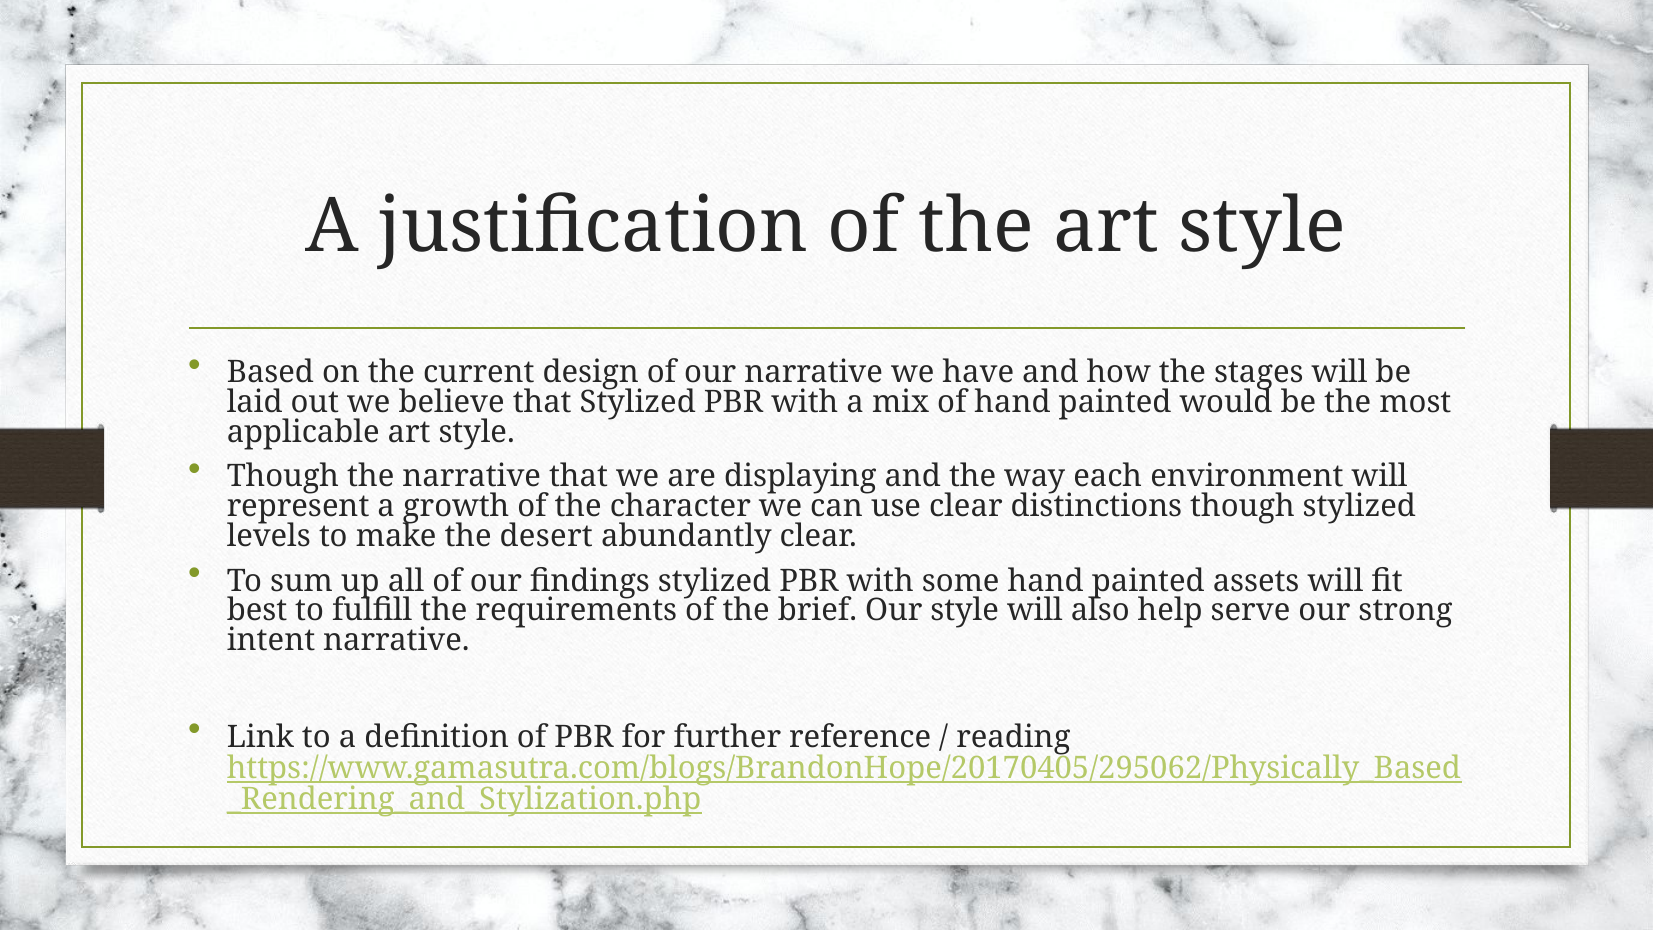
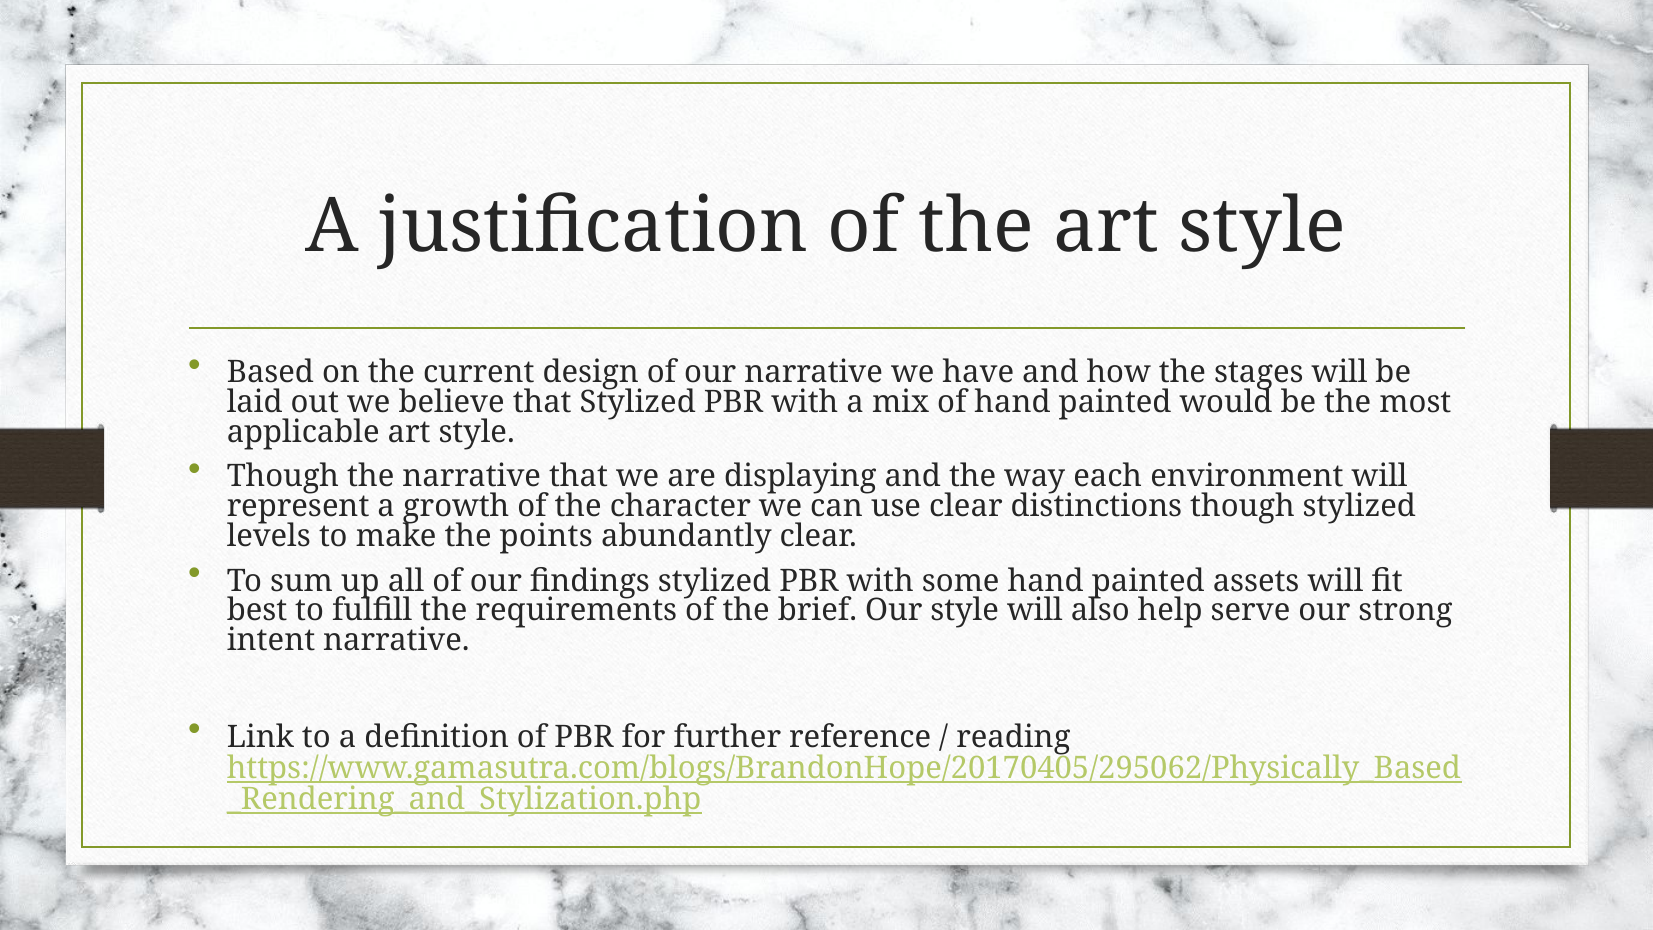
desert: desert -> points
